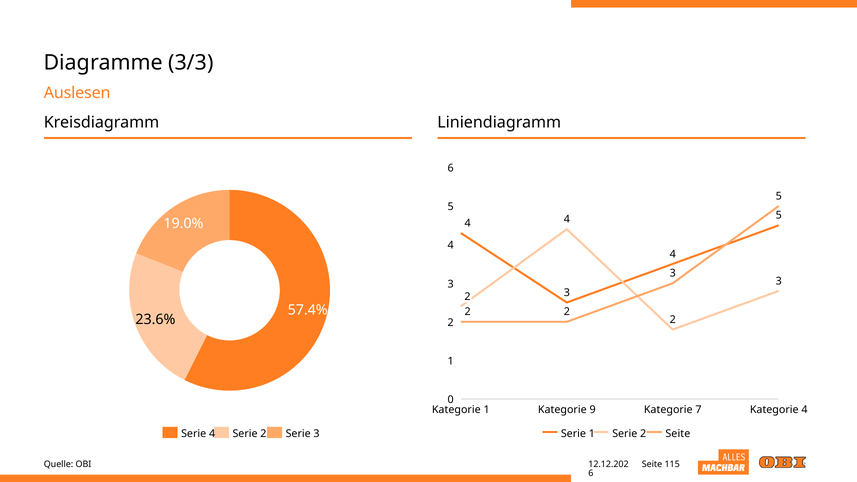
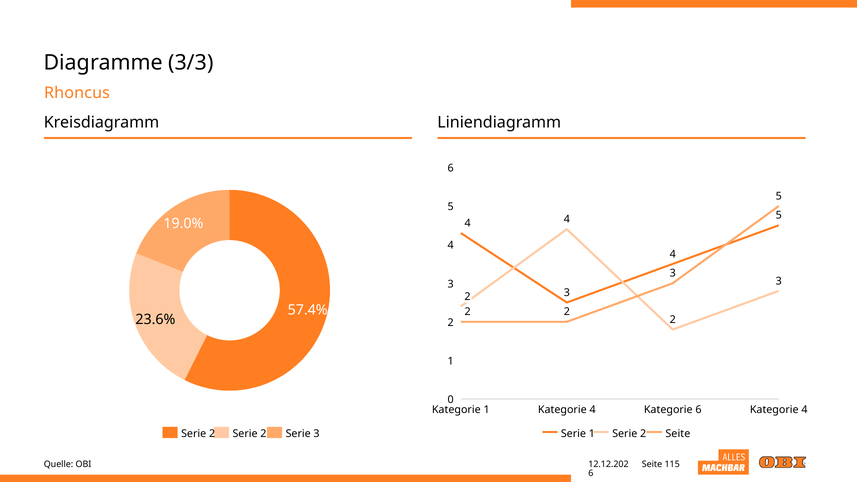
Auslesen: Auslesen -> Rhoncus
1 Kategorie 9: 9 -> 4
Kategorie 7: 7 -> 6
4 at (212, 434): 4 -> 2
